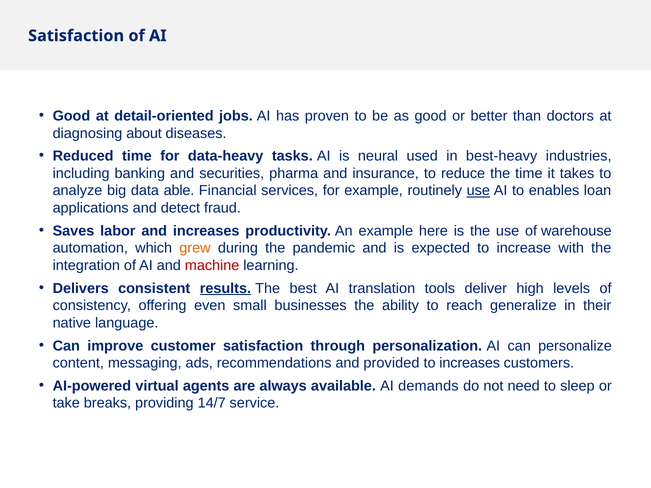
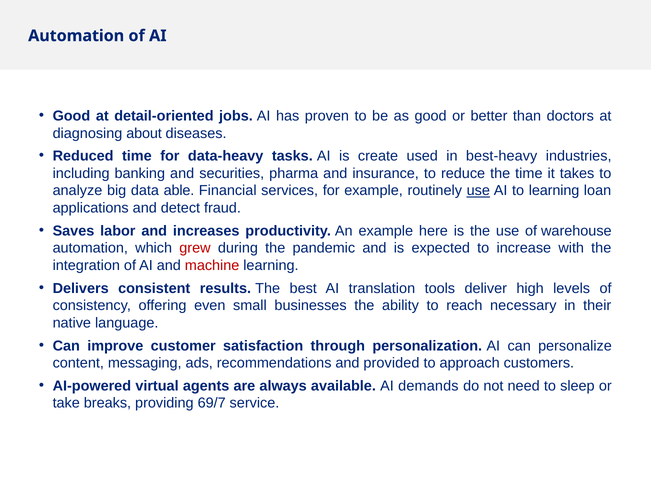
Satisfaction at (76, 36): Satisfaction -> Automation
neural: neural -> create
to enables: enables -> learning
grew colour: orange -> red
results underline: present -> none
generalize: generalize -> necessary
to increases: increases -> approach
14/7: 14/7 -> 69/7
